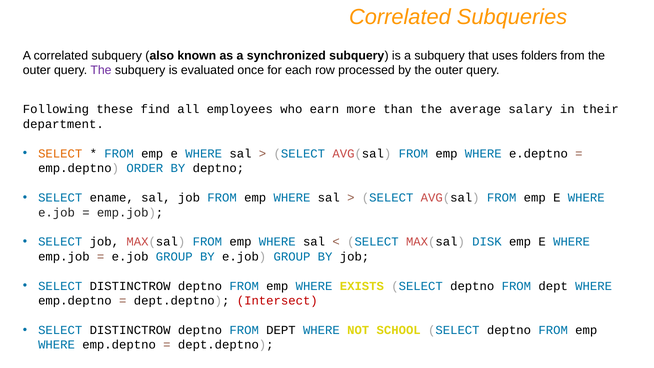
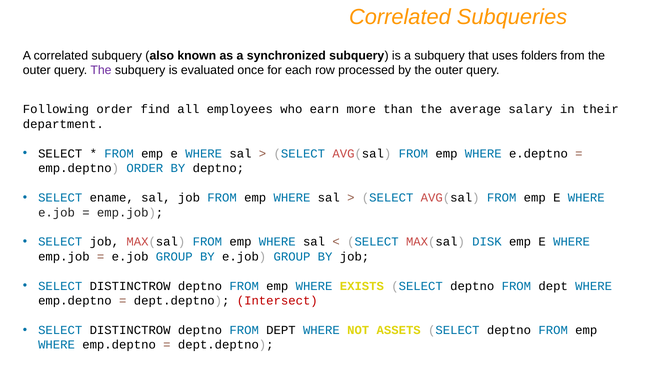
Following these: these -> order
SELECT at (60, 154) colour: orange -> black
SCHOOL: SCHOOL -> ASSETS
